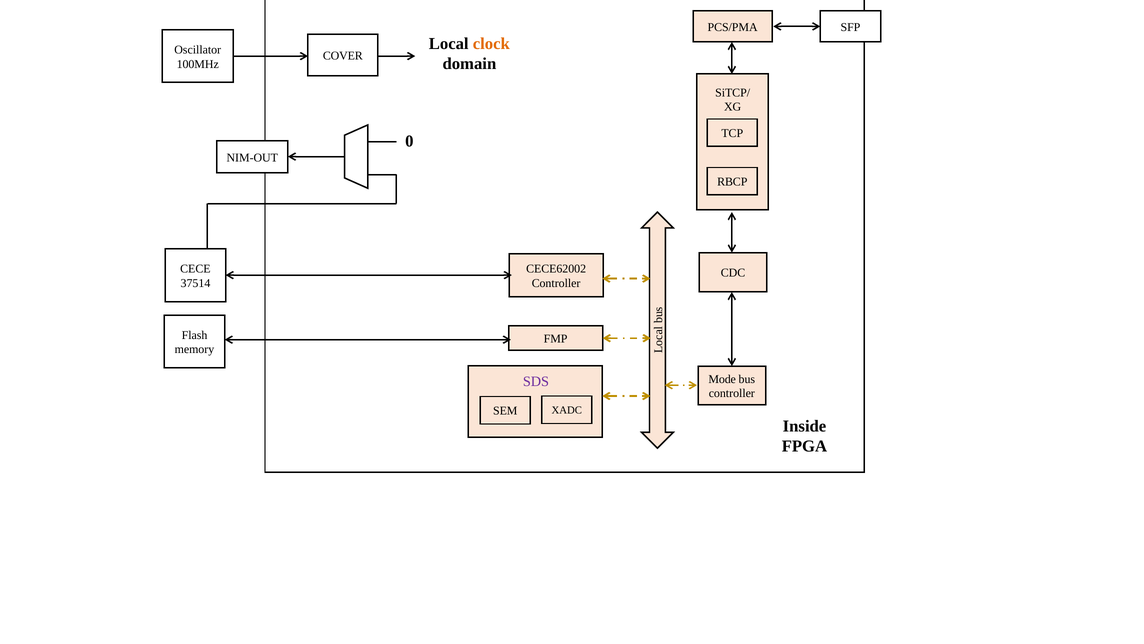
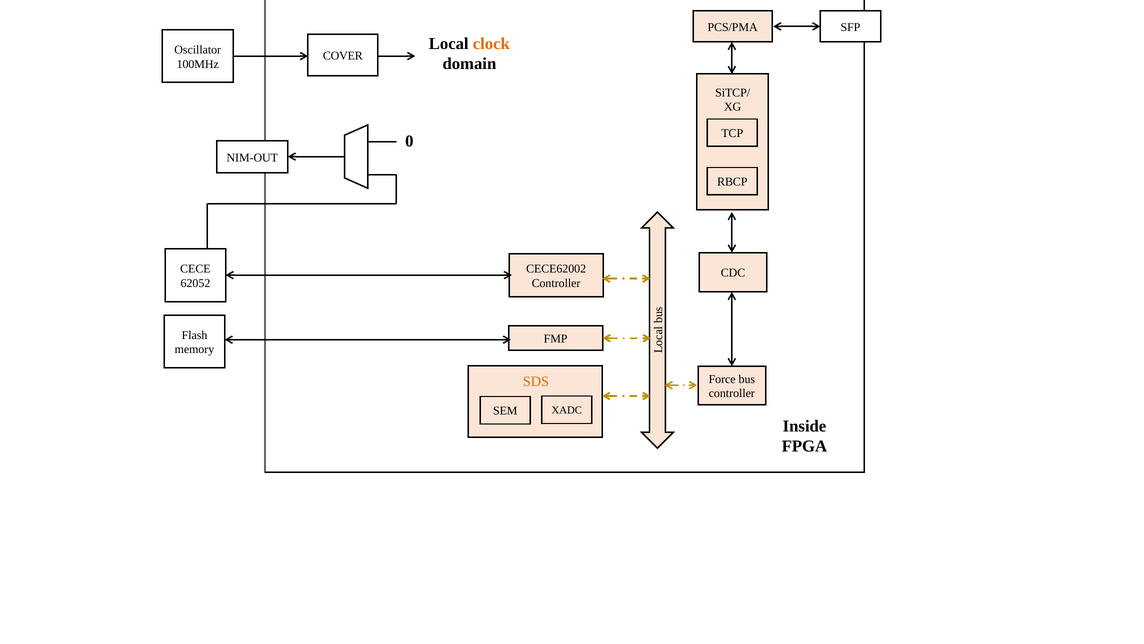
37514: 37514 -> 62052
Mode: Mode -> Force
SDS colour: purple -> orange
